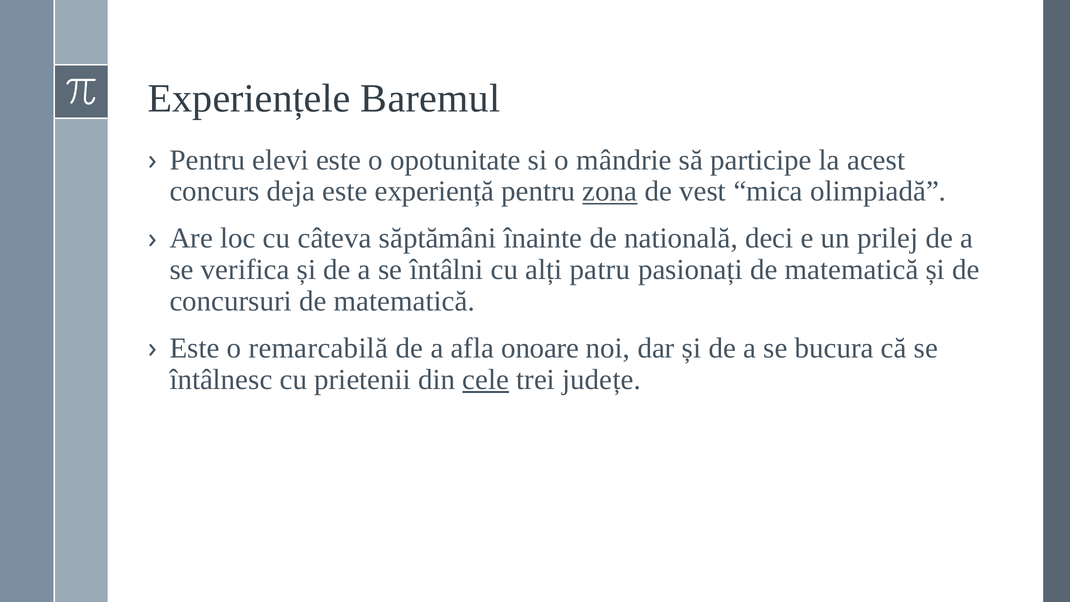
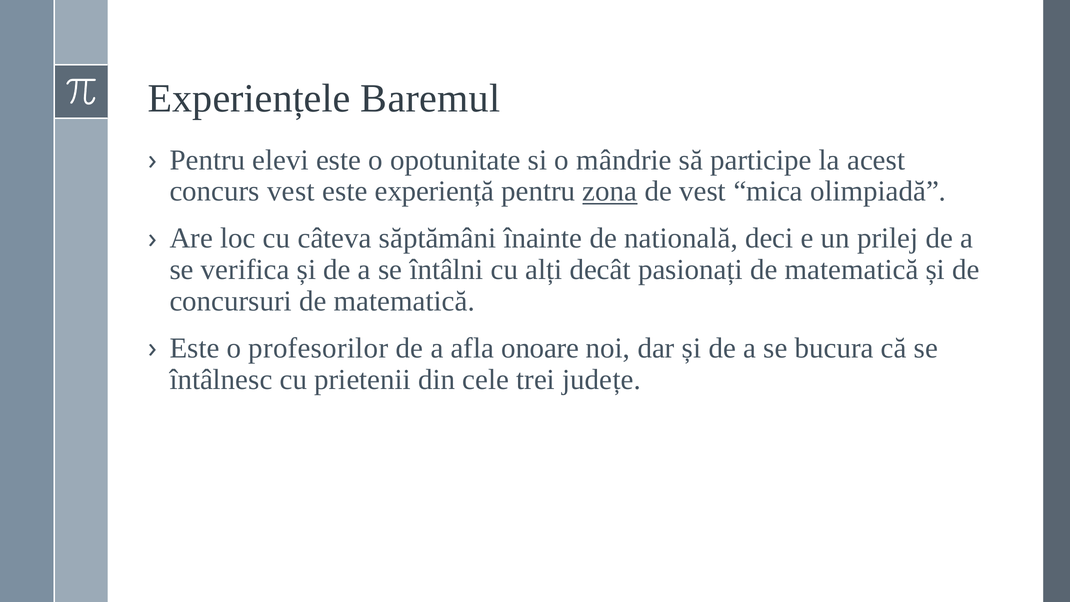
concurs deja: deja -> vest
patru: patru -> decât
remarcabilă: remarcabilă -> profesorilor
cele underline: present -> none
